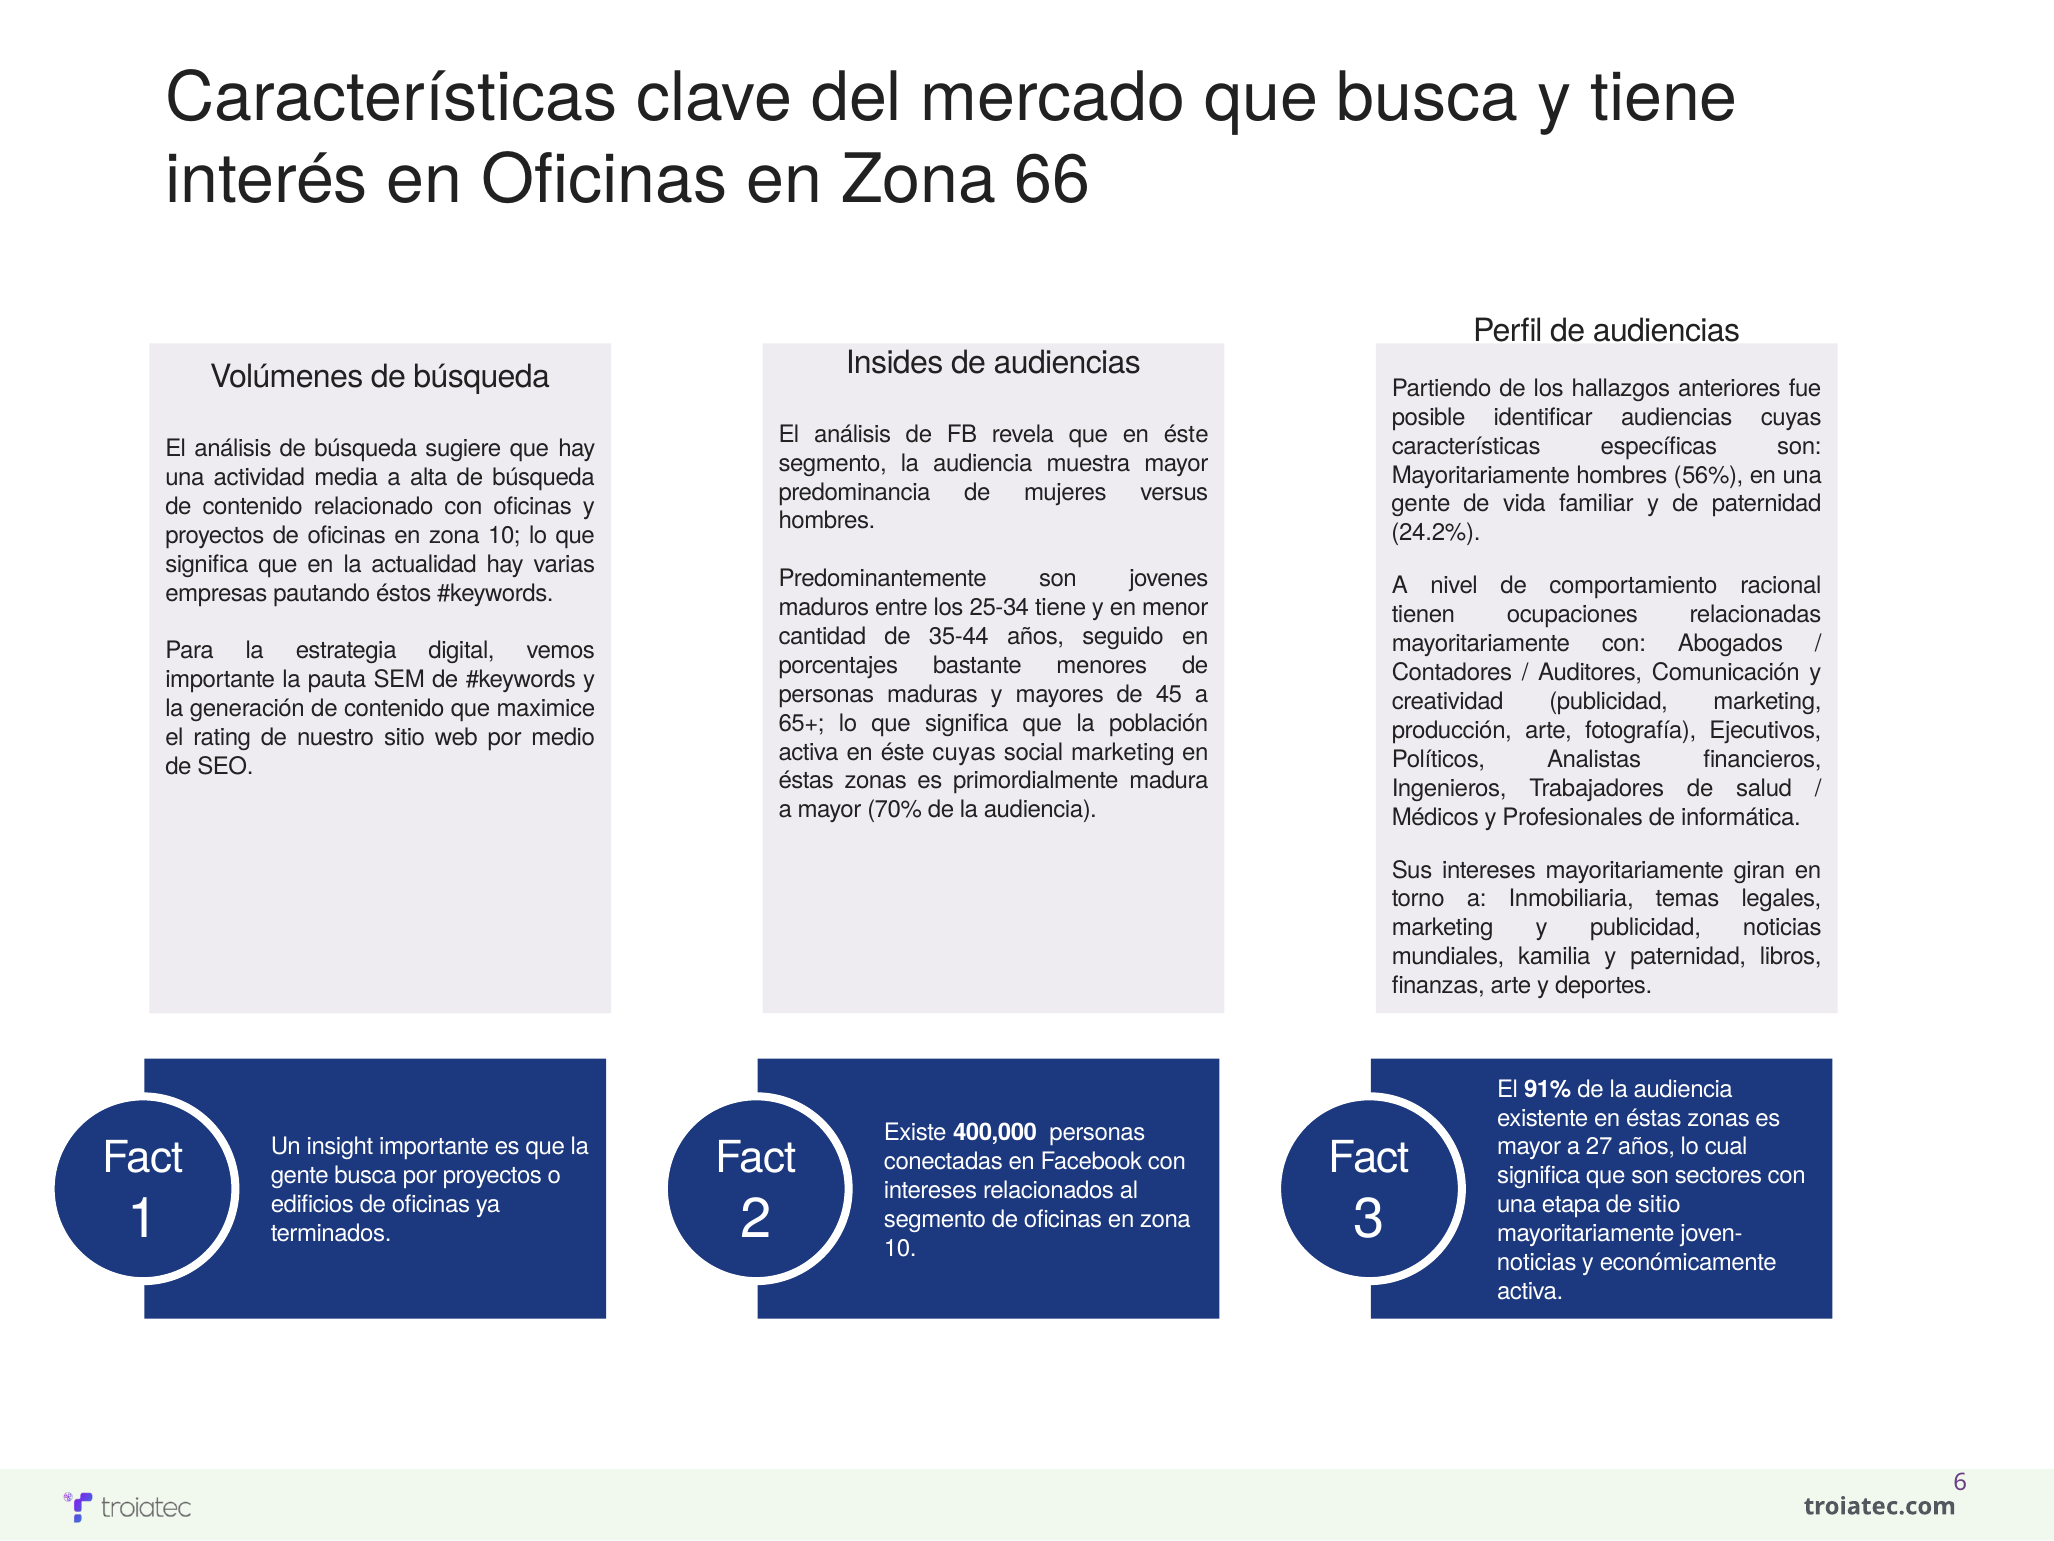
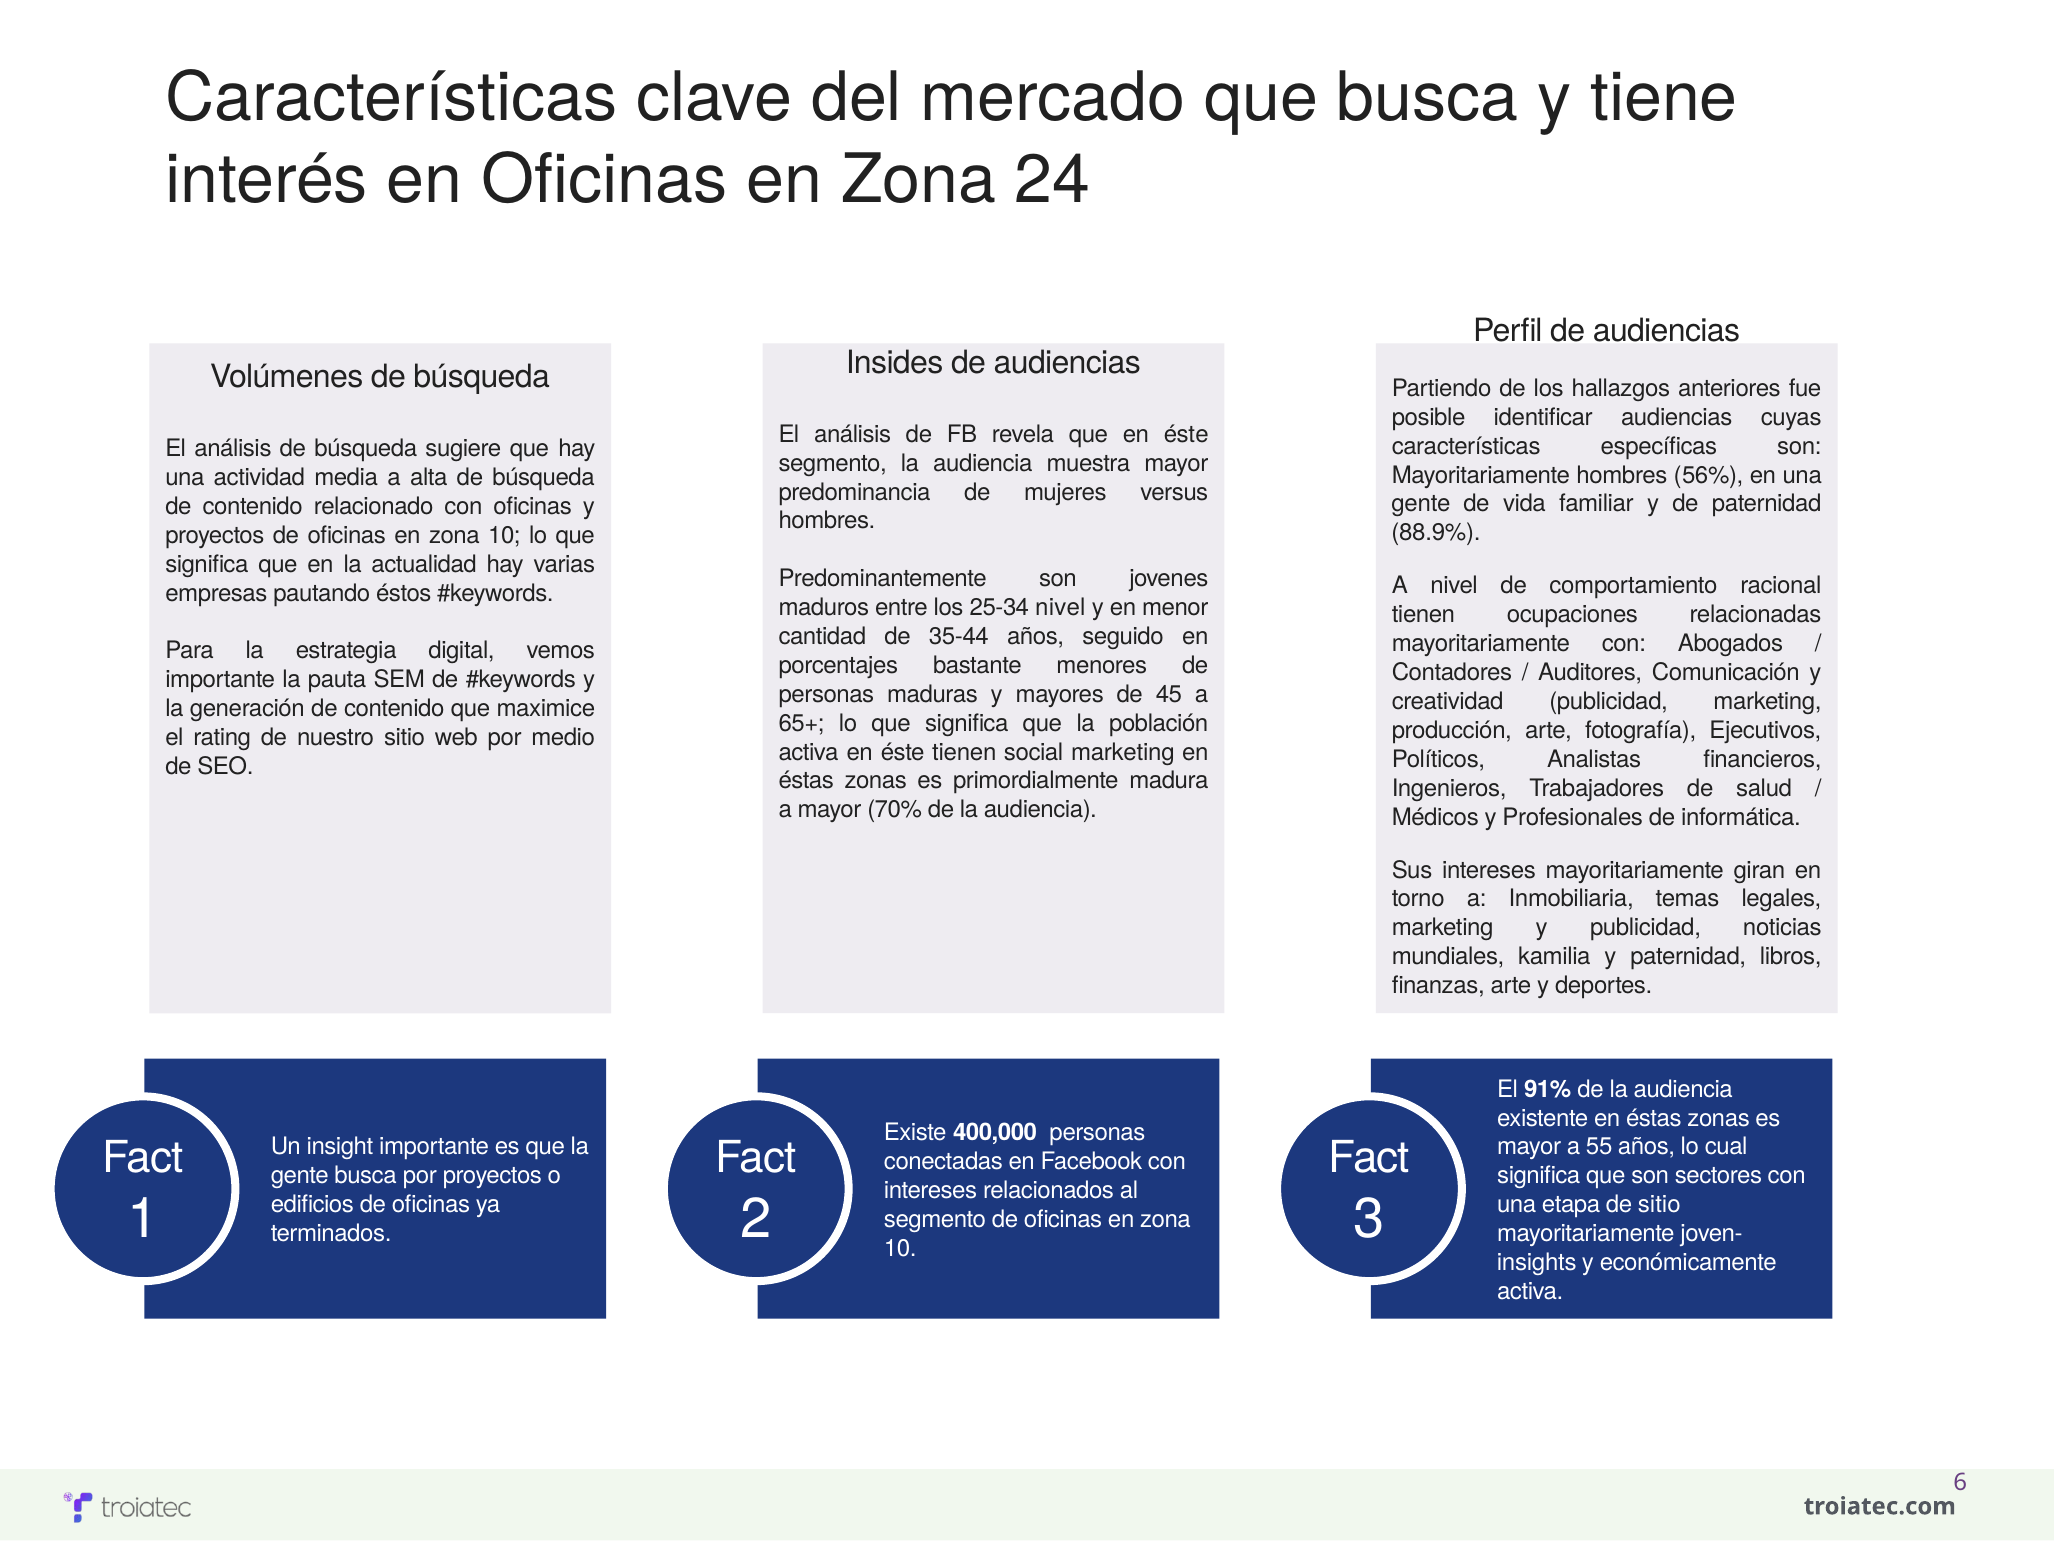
66: 66 -> 24
24.2%: 24.2% -> 88.9%
25-34 tiene: tiene -> nivel
éste cuyas: cuyas -> tienen
27: 27 -> 55
noticias at (1537, 1262): noticias -> insights
